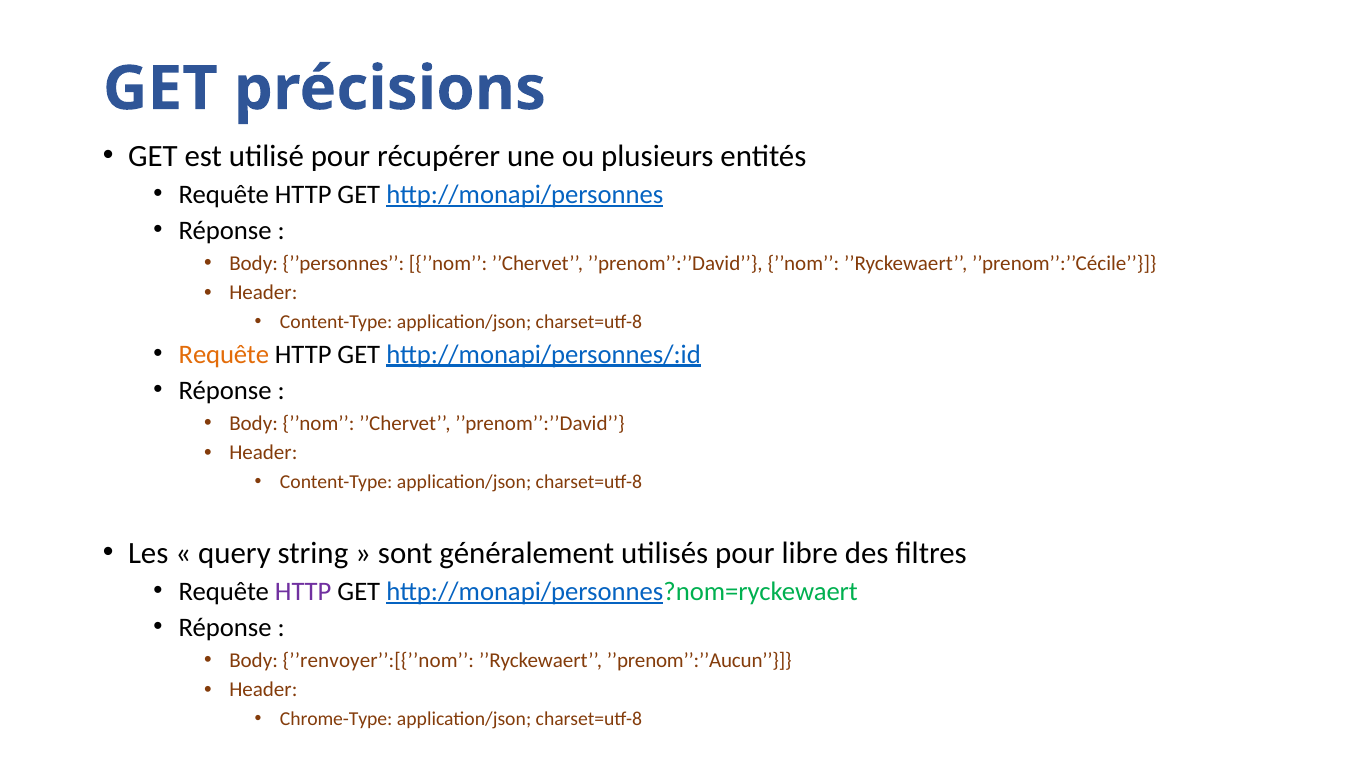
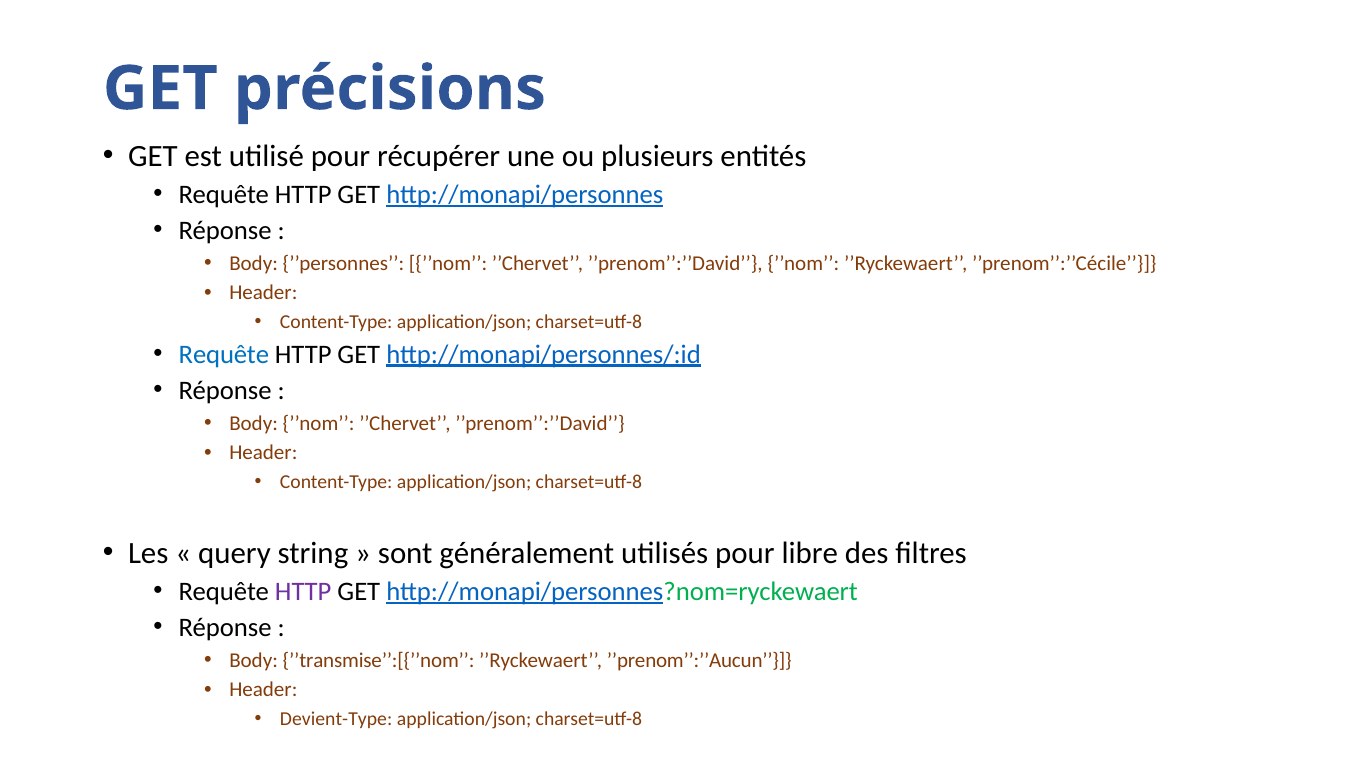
Requête at (224, 354) colour: orange -> blue
’’renvoyer’’:[{’’nom: ’’renvoyer’’:[{’’nom -> ’’transmise’’:[{’’nom
Chrome-Type: Chrome-Type -> Devient-Type
